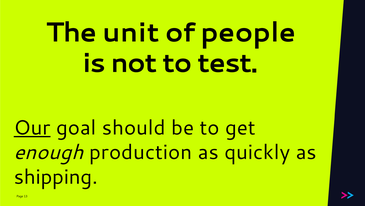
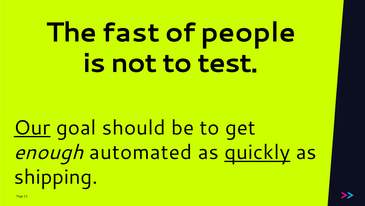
unit: unit -> fast
production: production -> automated
quickly underline: none -> present
